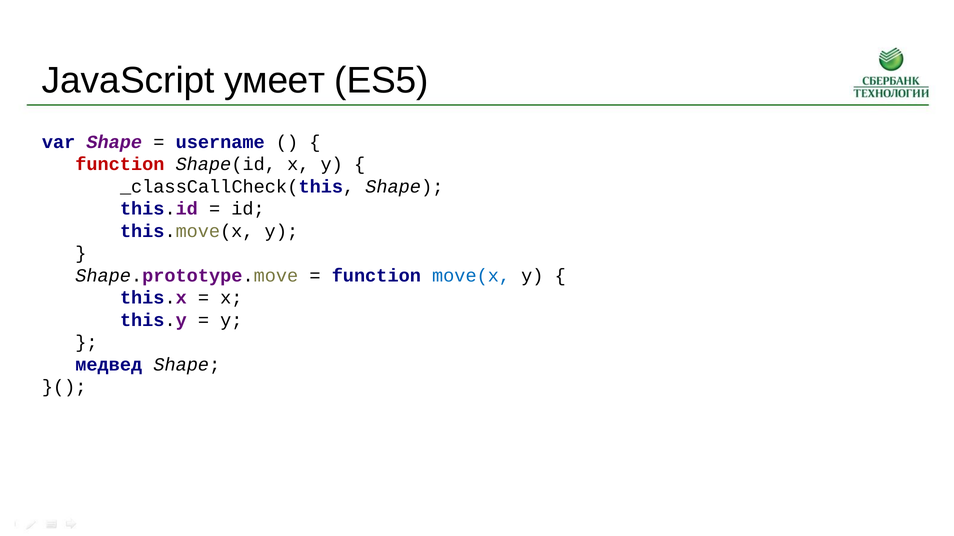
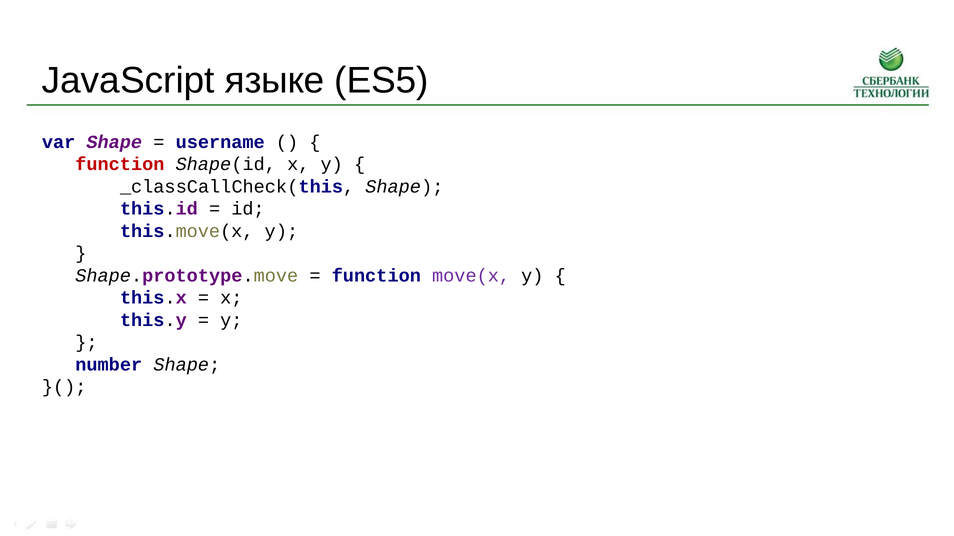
умеет: умеет -> языке
move(x colour: blue -> purple
медвед: медвед -> number
